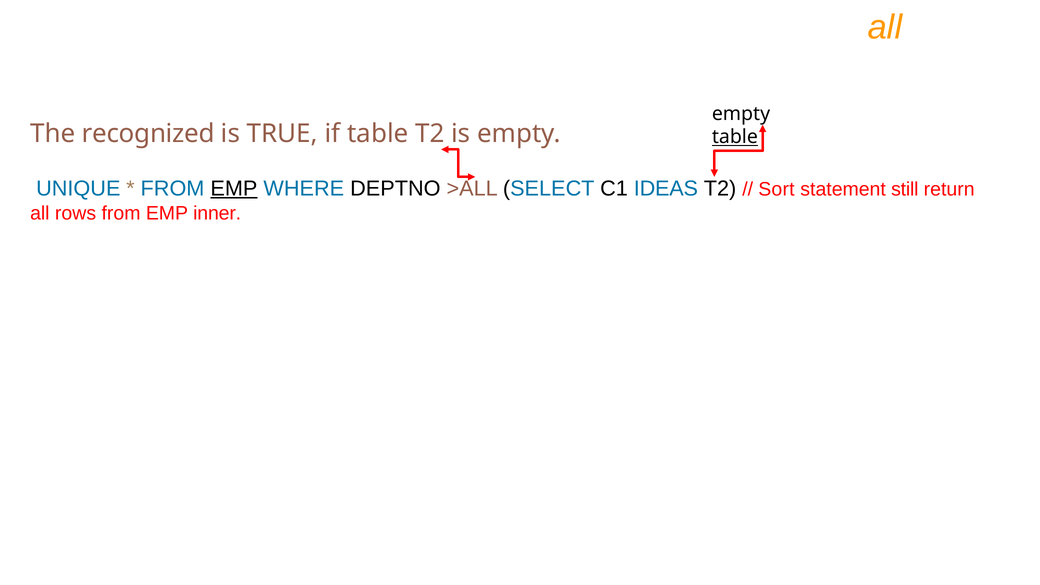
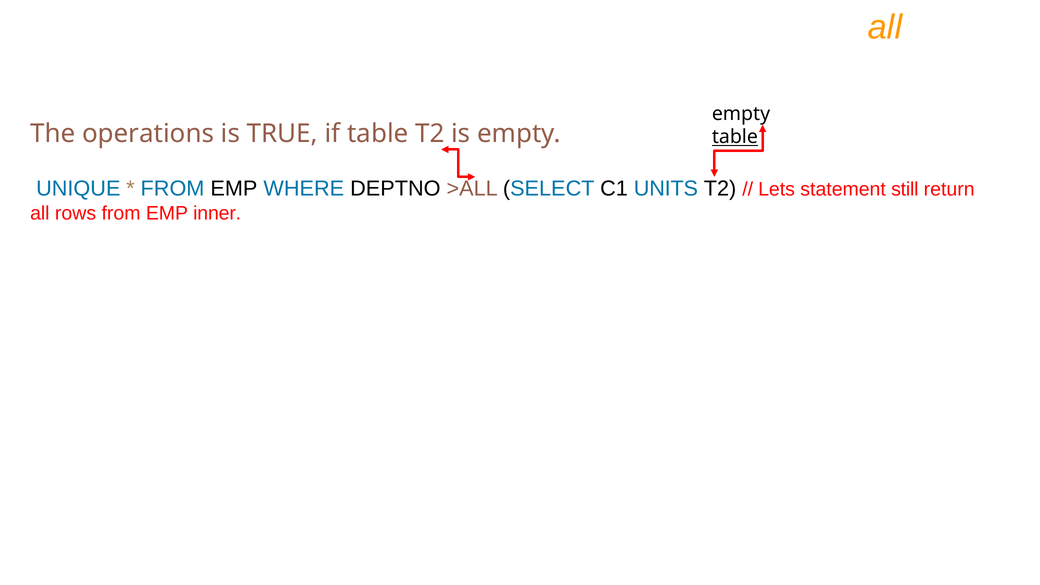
recognized: recognized -> operations
EMP at (234, 189) underline: present -> none
IDEAS: IDEAS -> UNITS
Sort: Sort -> Lets
